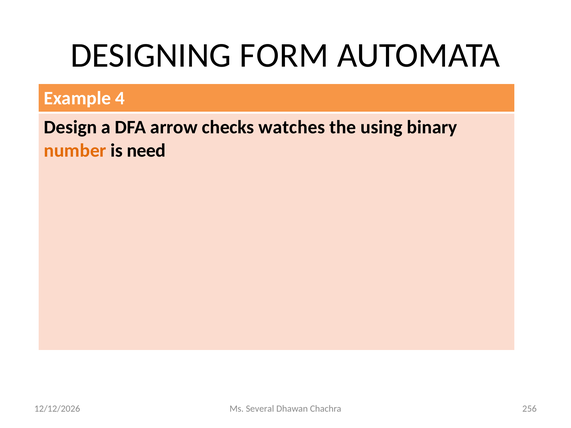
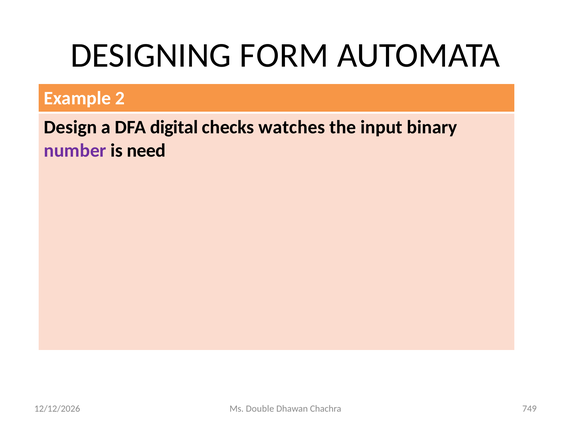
4: 4 -> 2
arrow: arrow -> digital
using: using -> input
number colour: orange -> purple
Several: Several -> Double
256: 256 -> 749
